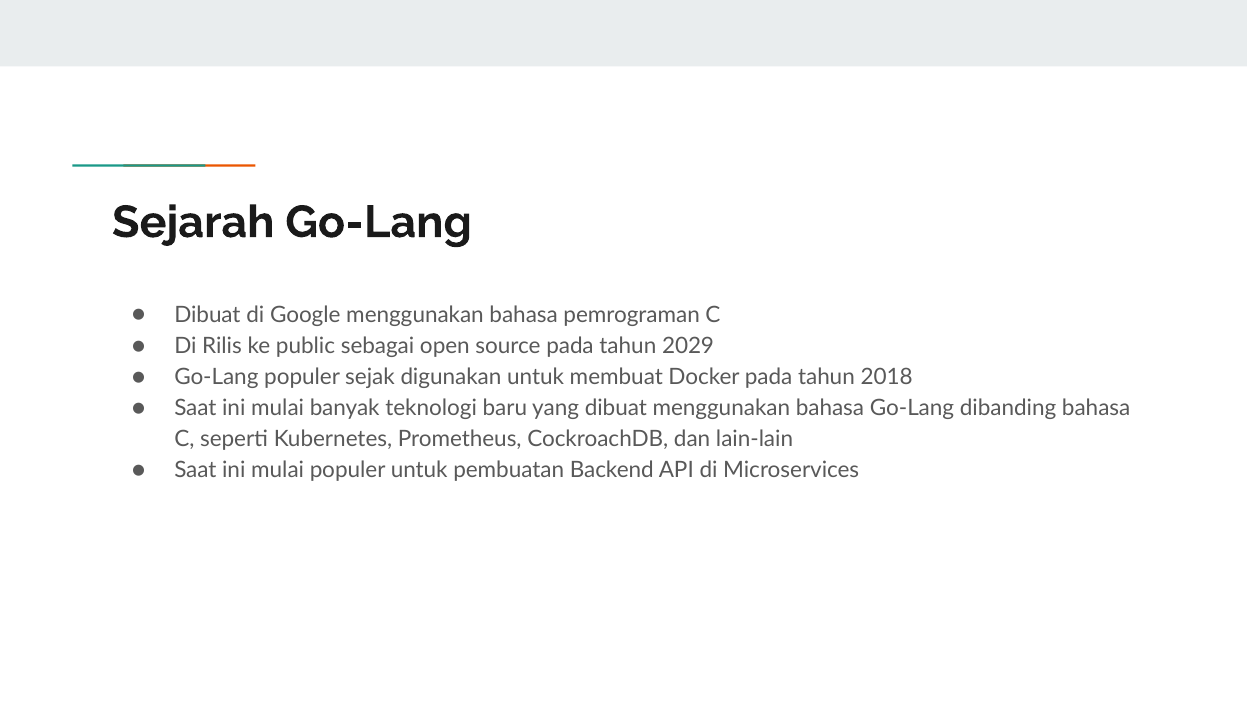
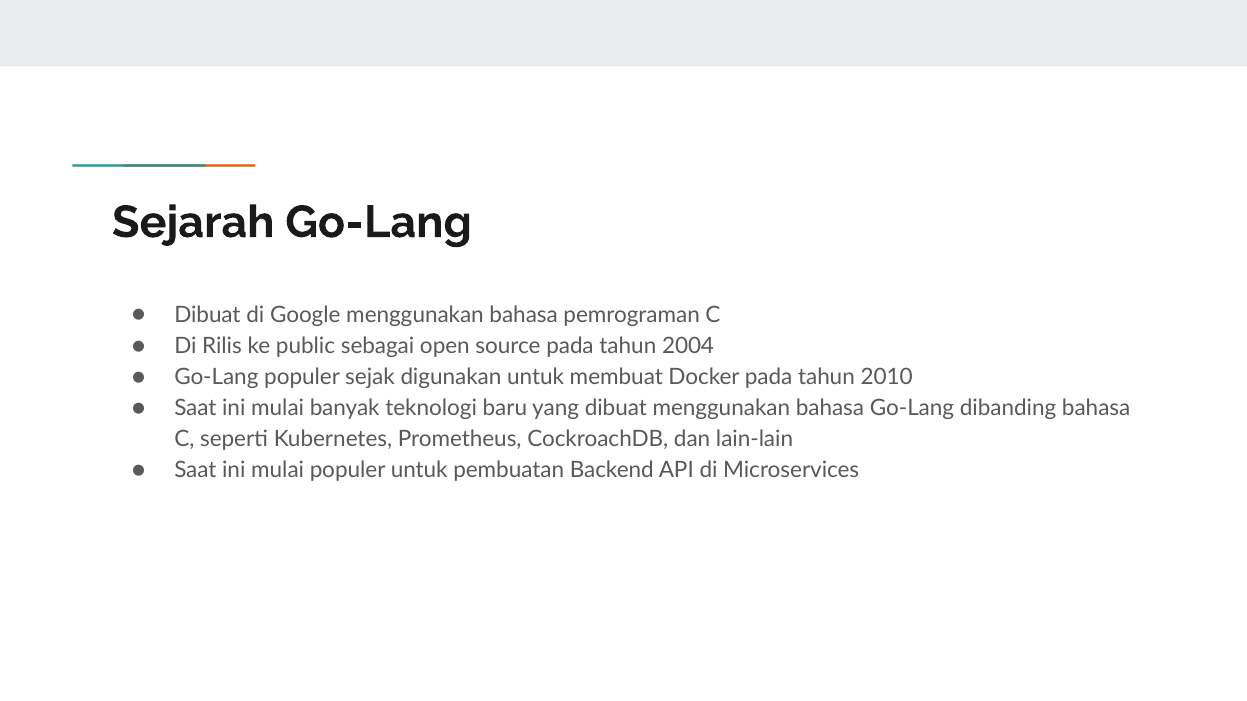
2029: 2029 -> 2004
2018: 2018 -> 2010
